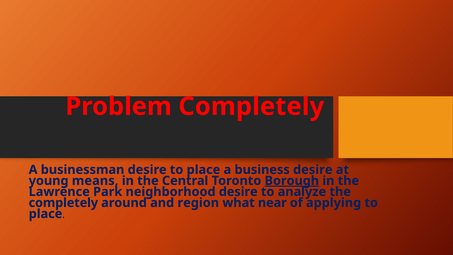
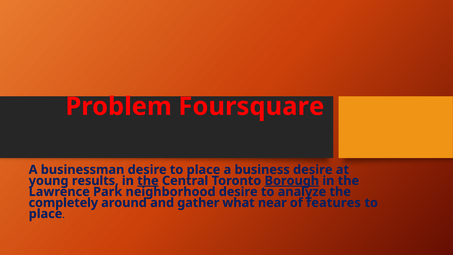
Problem Completely: Completely -> Foursquare
means: means -> results
the at (148, 181) underline: none -> present
region: region -> gather
applying: applying -> features
